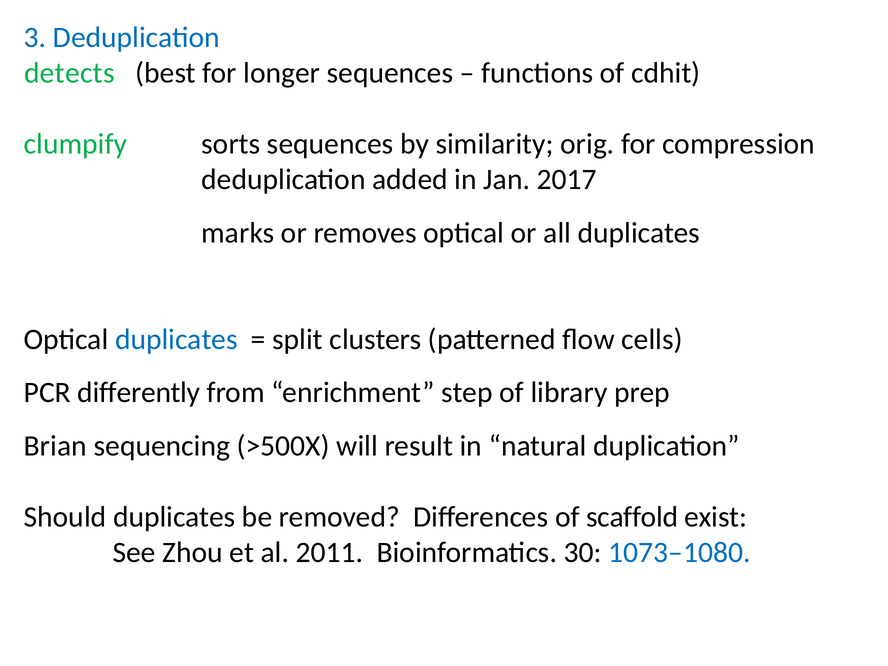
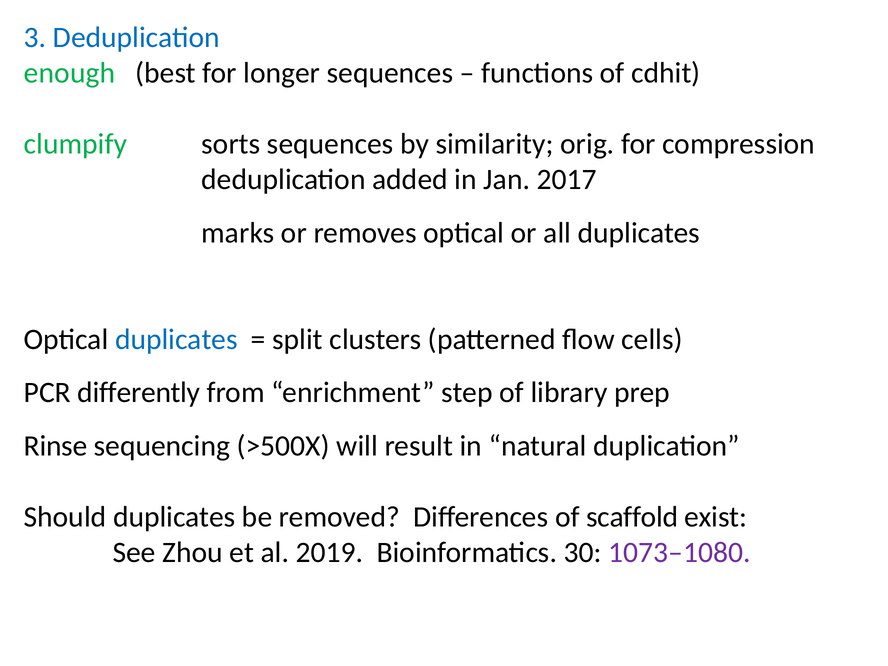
detects: detects -> enough
Brian: Brian -> Rinse
2011: 2011 -> 2019
1073–1080 colour: blue -> purple
